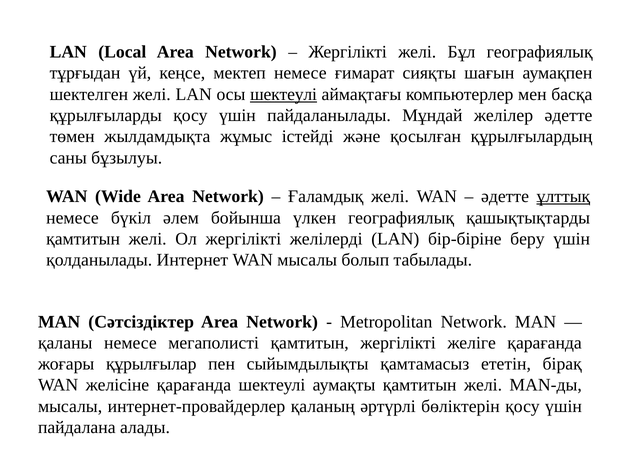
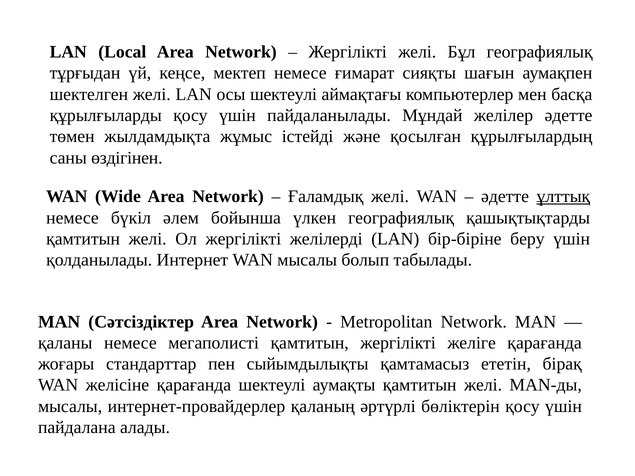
шектеулі at (284, 94) underline: present -> none
бұзылуы: бұзылуы -> өздігінен
құрылғылар: құрылғылар -> стандарттар
